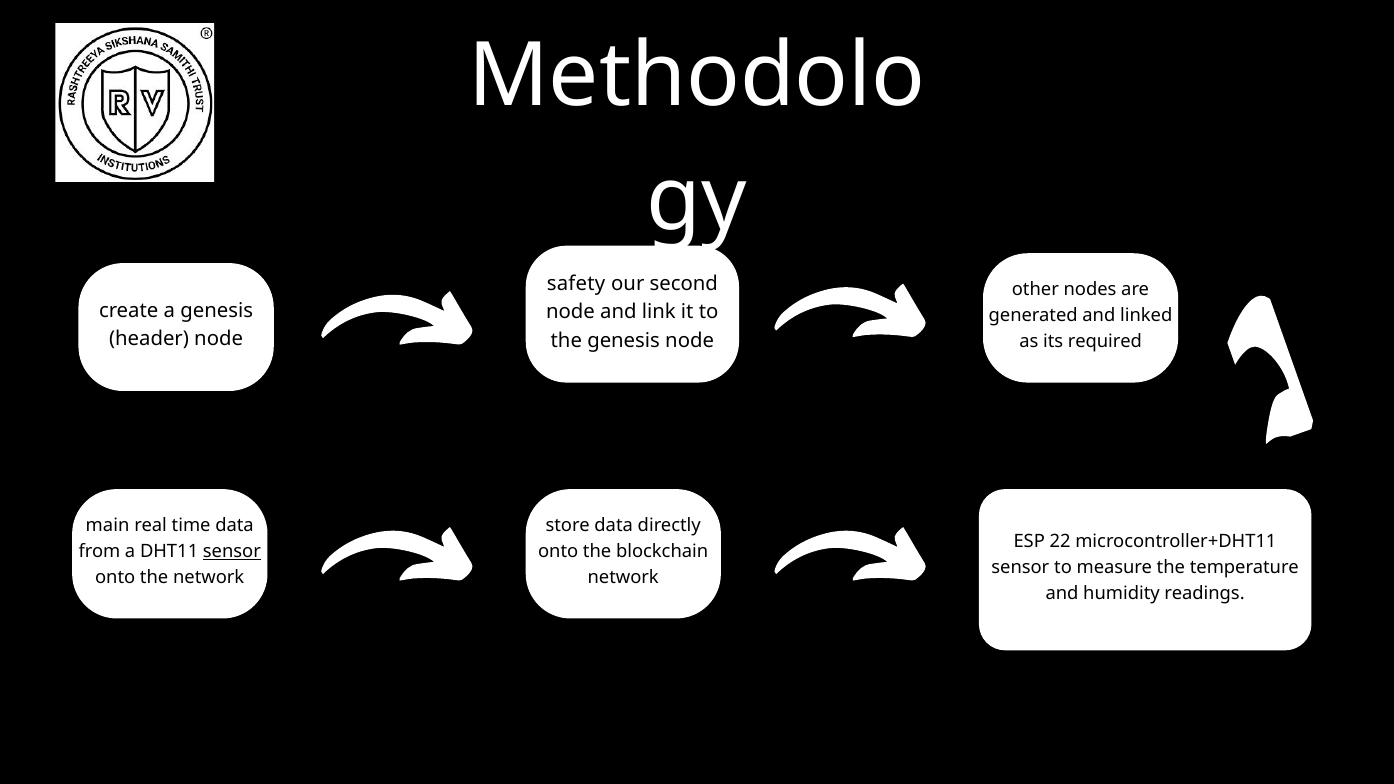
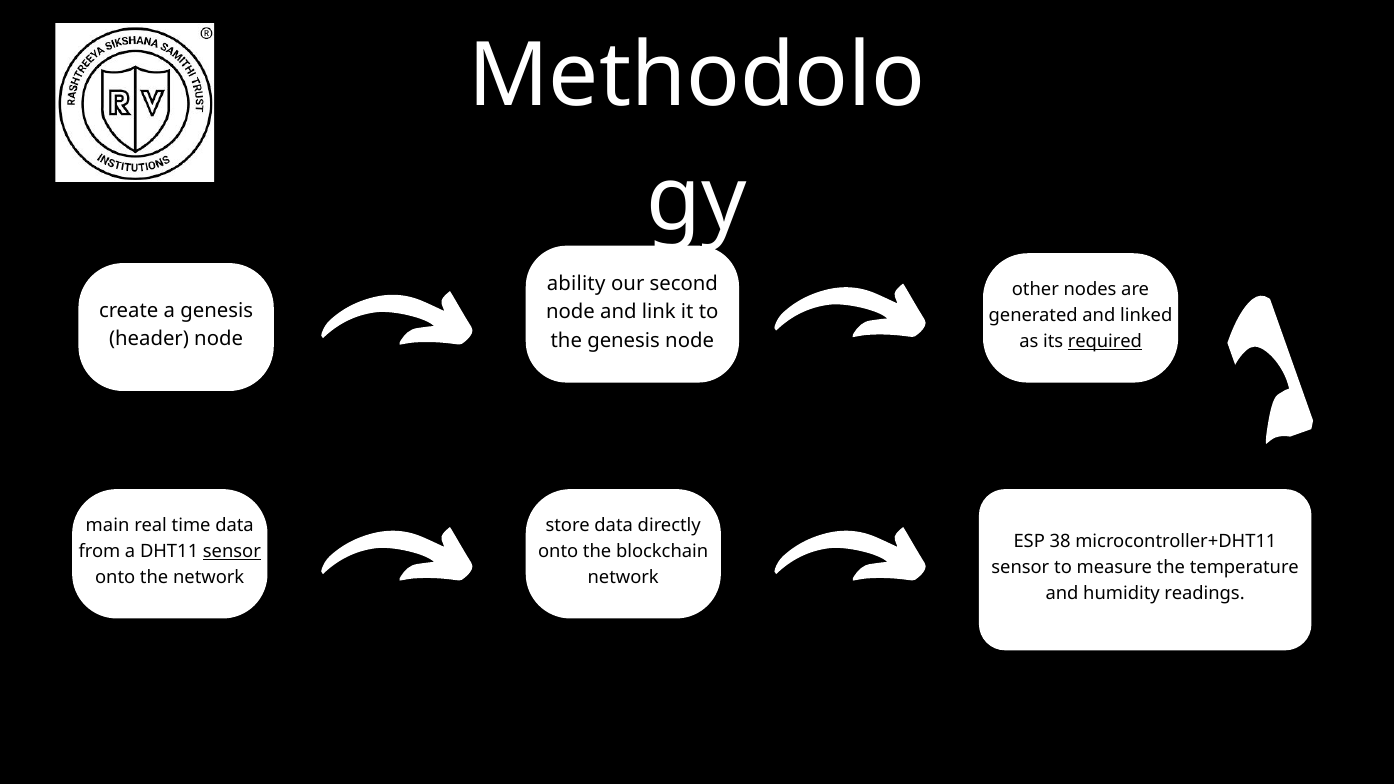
safety: safety -> ability
required underline: none -> present
22: 22 -> 38
